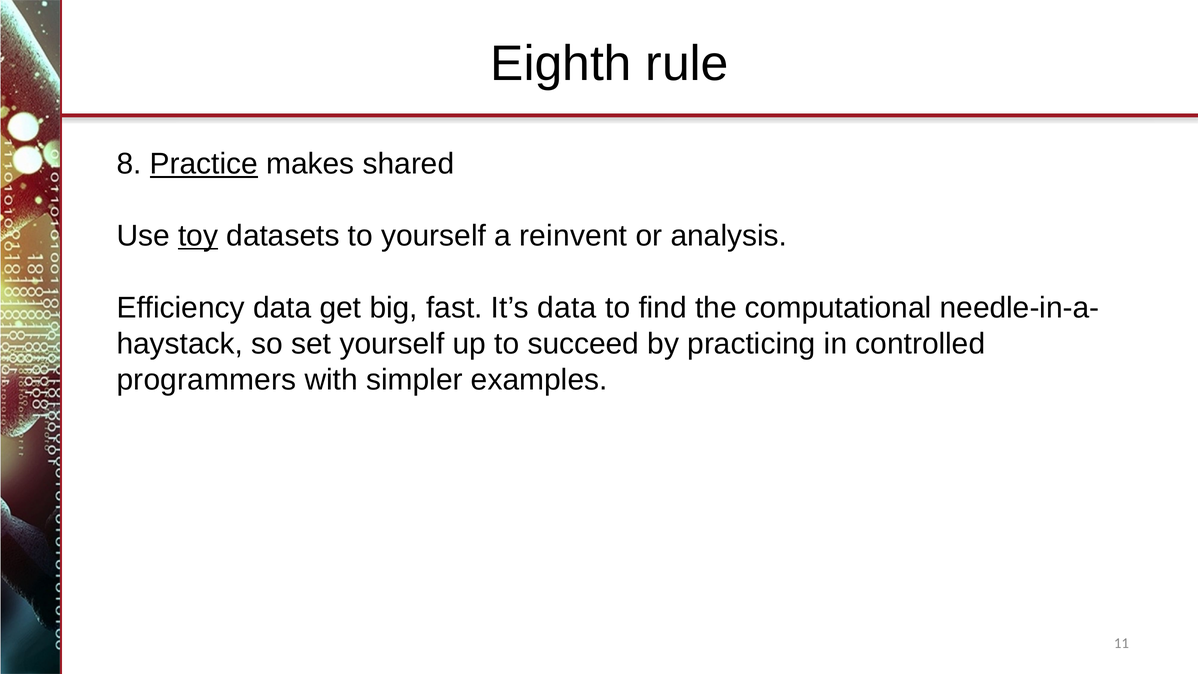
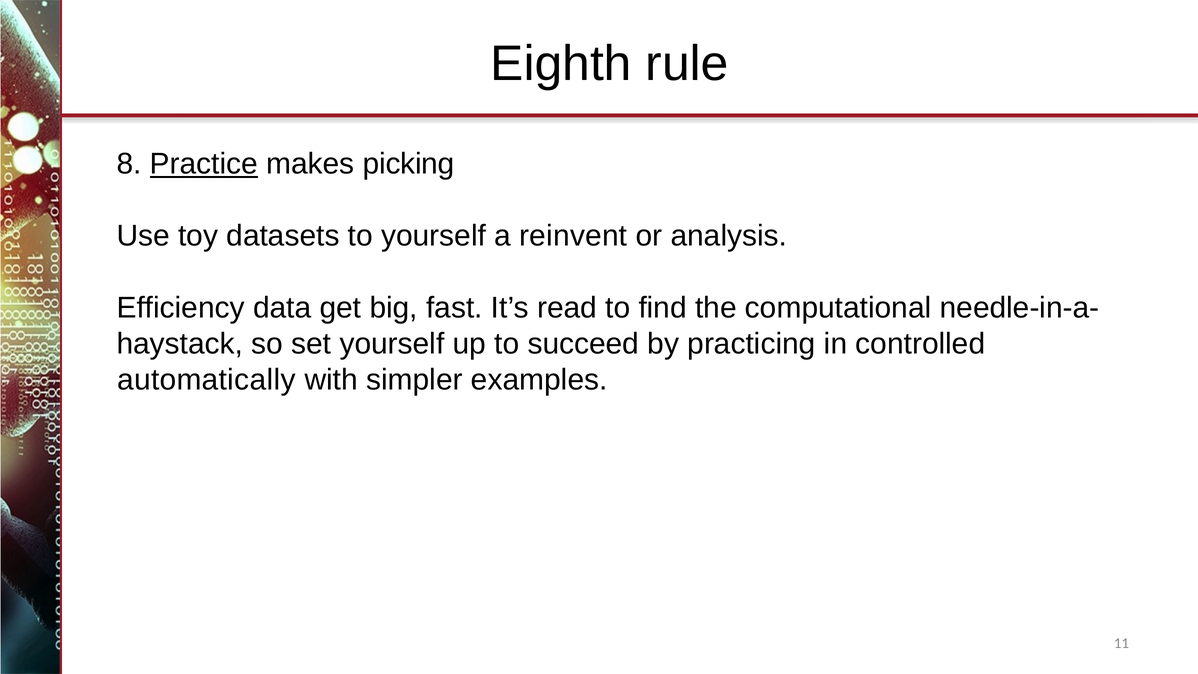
shared: shared -> picking
toy underline: present -> none
It’s data: data -> read
programmers: programmers -> automatically
